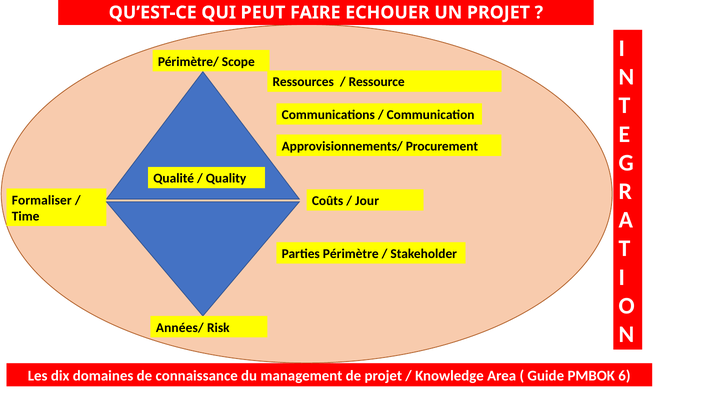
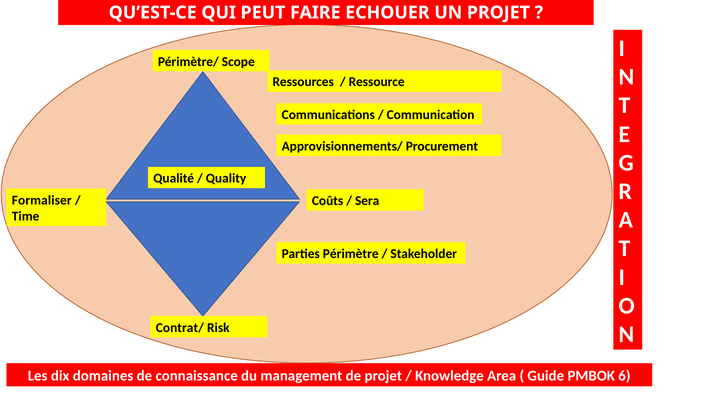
Jour: Jour -> Sera
Années/: Années/ -> Contrat/
